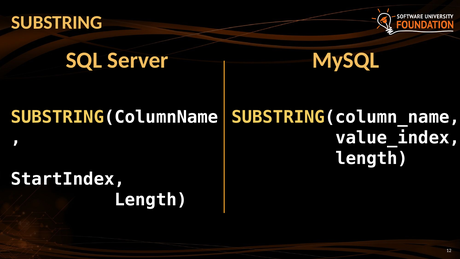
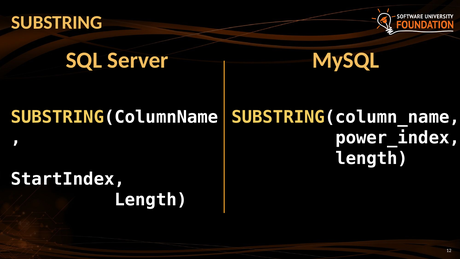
value_index: value_index -> power_index
